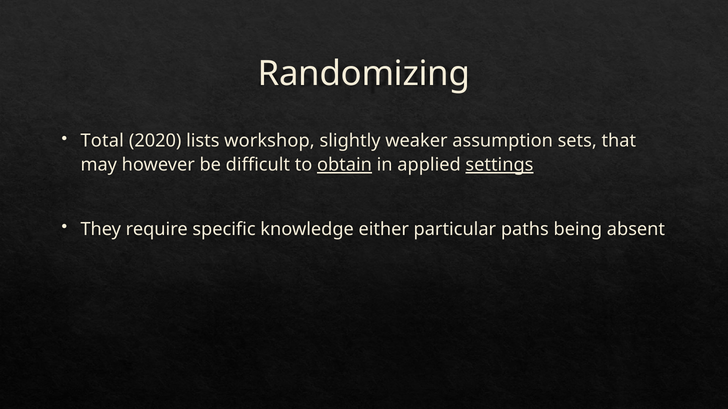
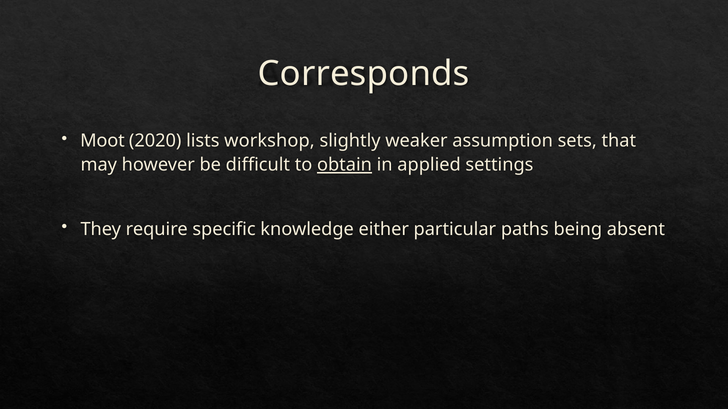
Randomizing: Randomizing -> Corresponds
Total: Total -> Moot
settings underline: present -> none
